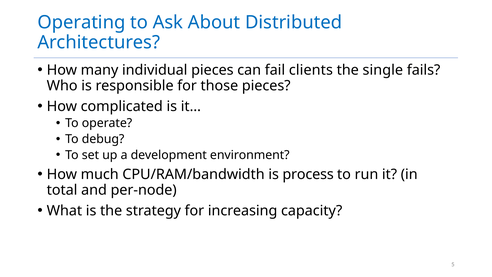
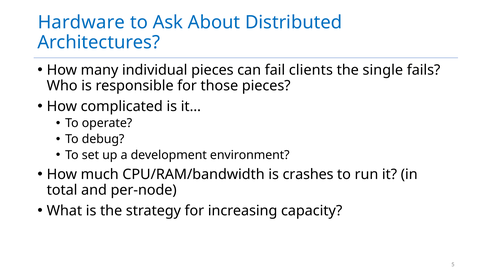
Operating: Operating -> Hardware
process: process -> crashes
